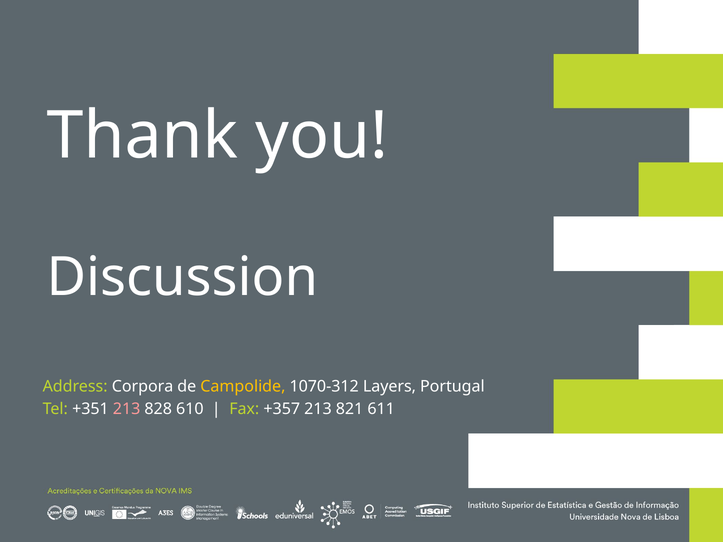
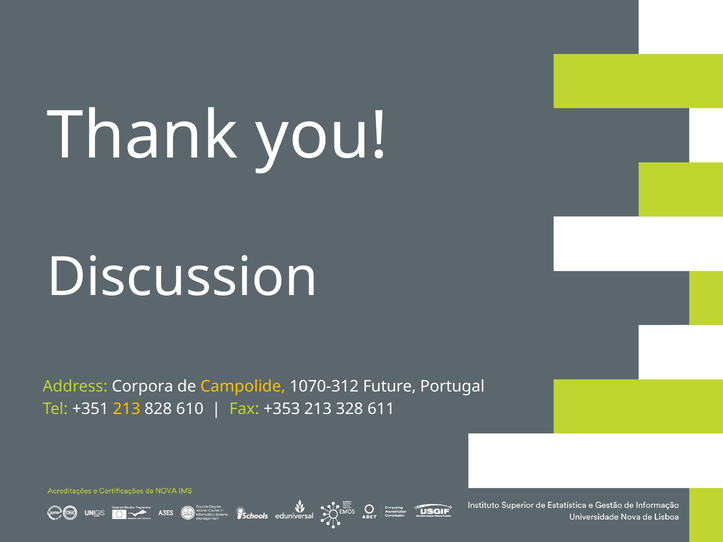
Layers: Layers -> Future
213 at (127, 409) colour: pink -> yellow
+357: +357 -> +353
821: 821 -> 328
